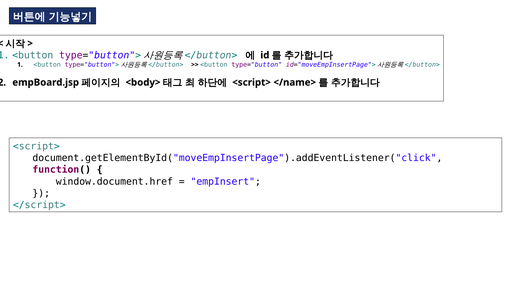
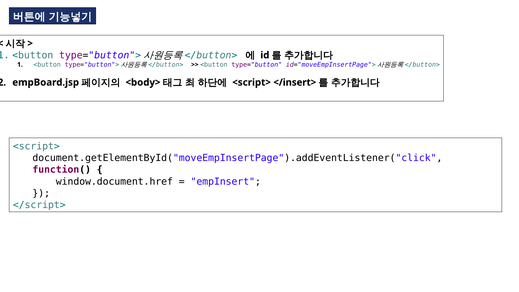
</name>: </name> -> </insert>
